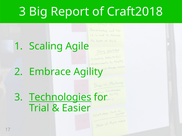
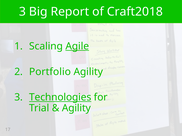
Agile underline: none -> present
Embrace: Embrace -> Portfolio
Easier at (76, 108): Easier -> Agility
